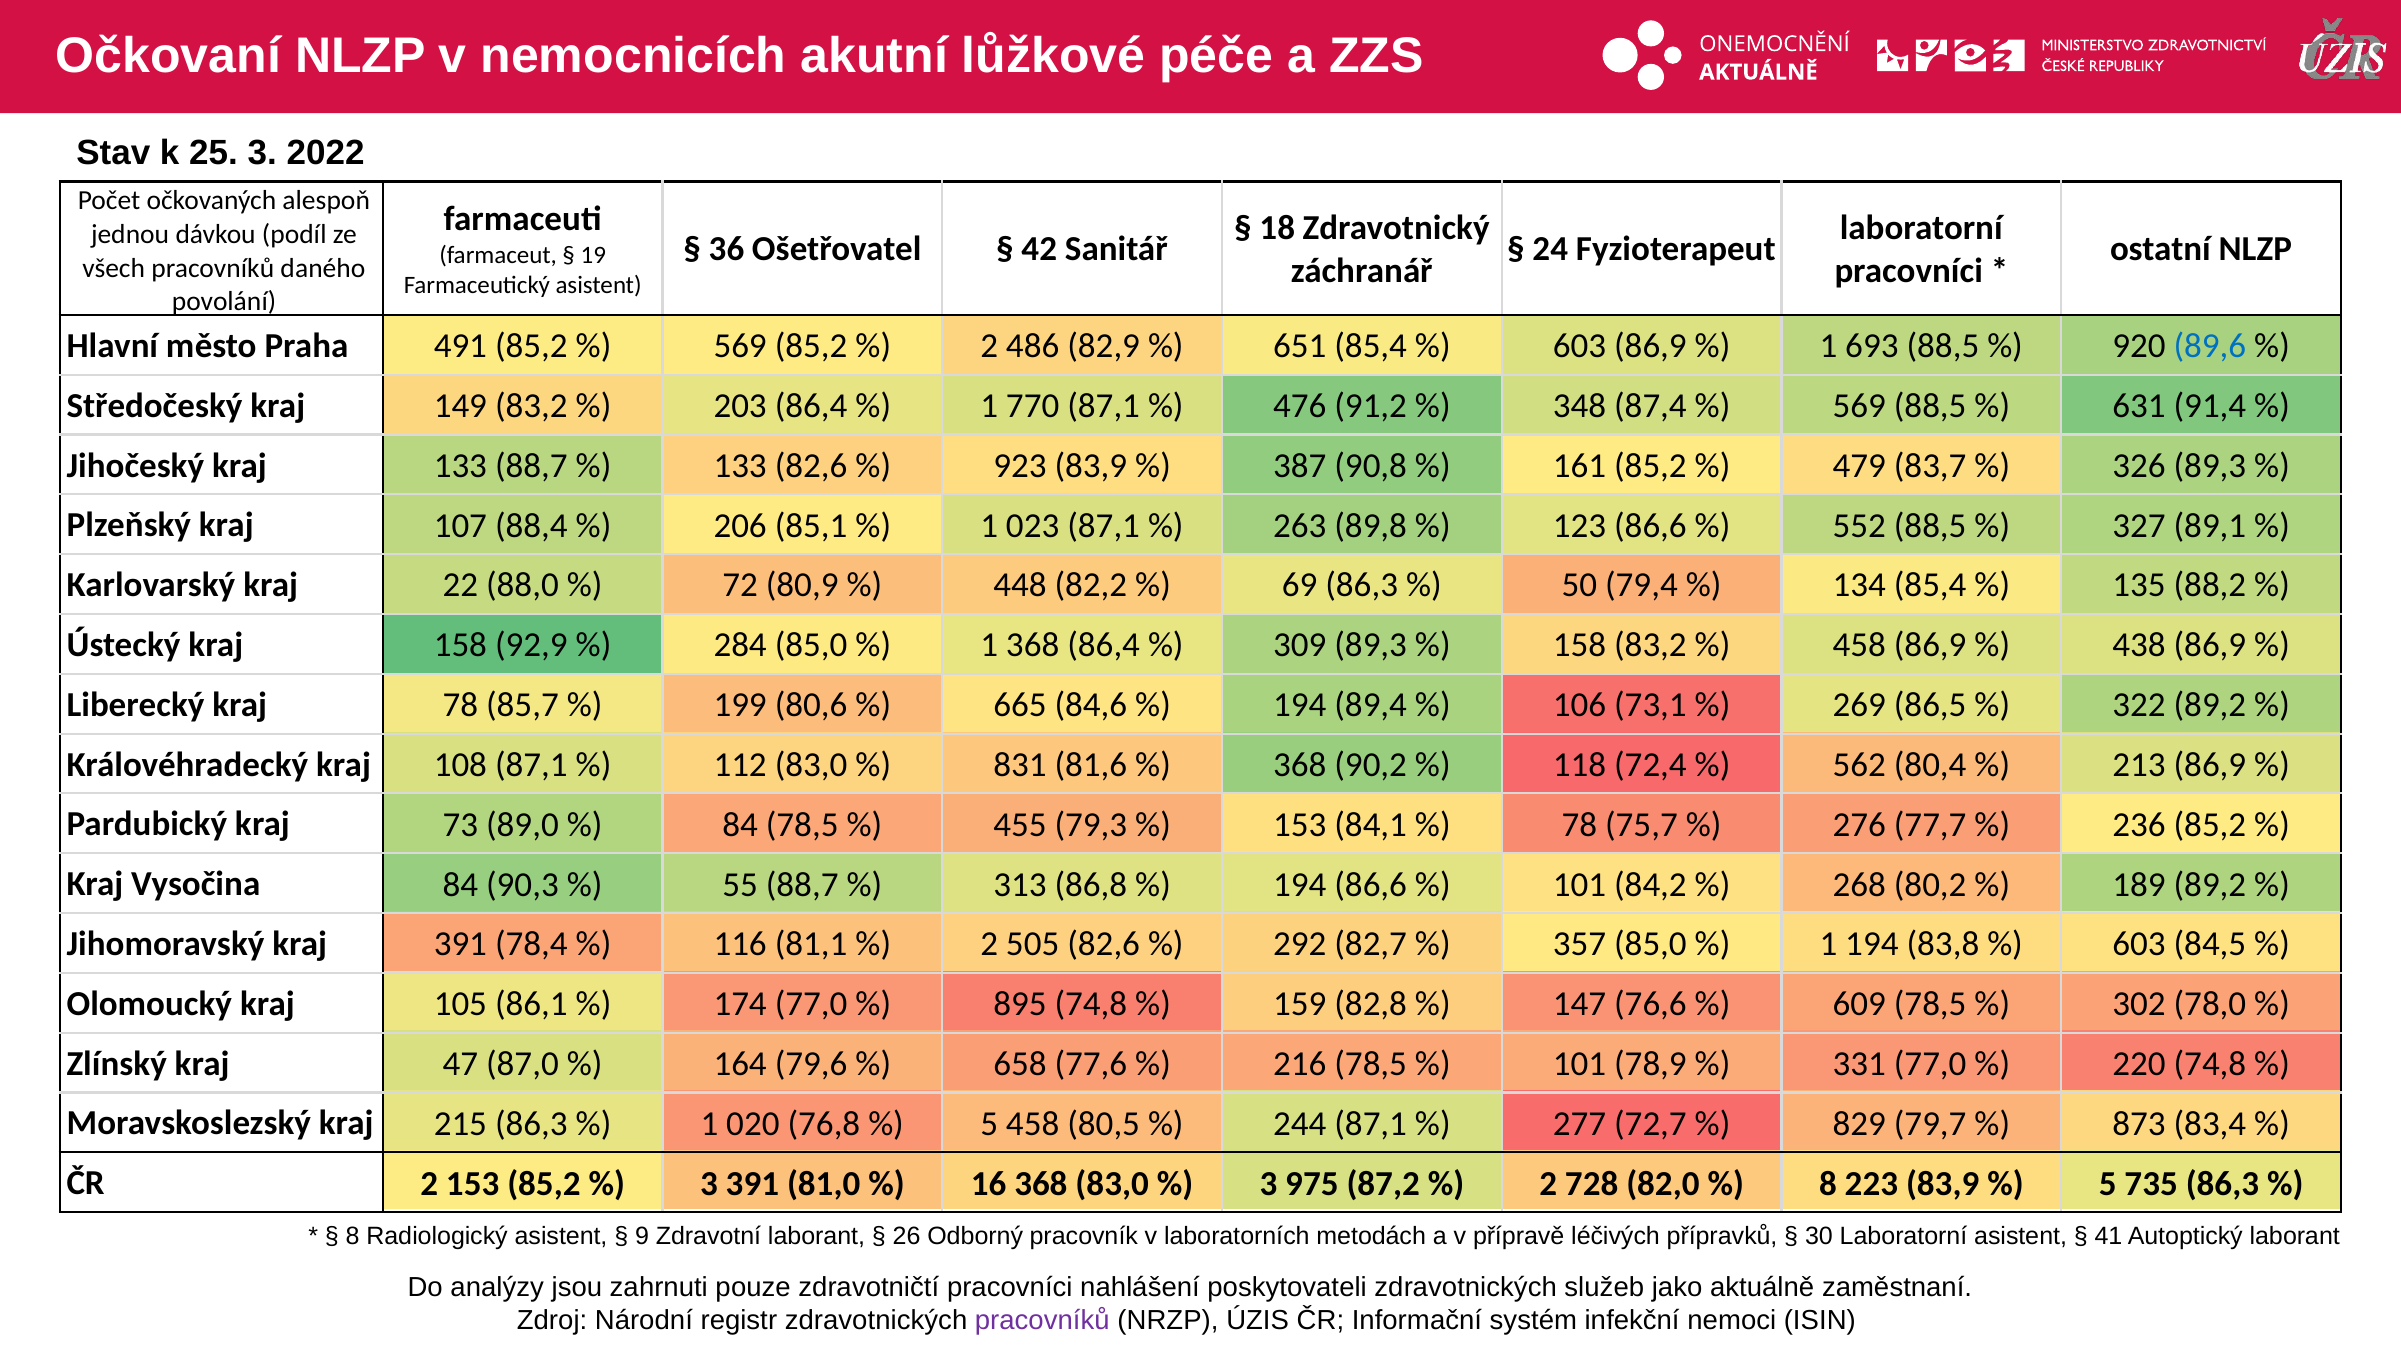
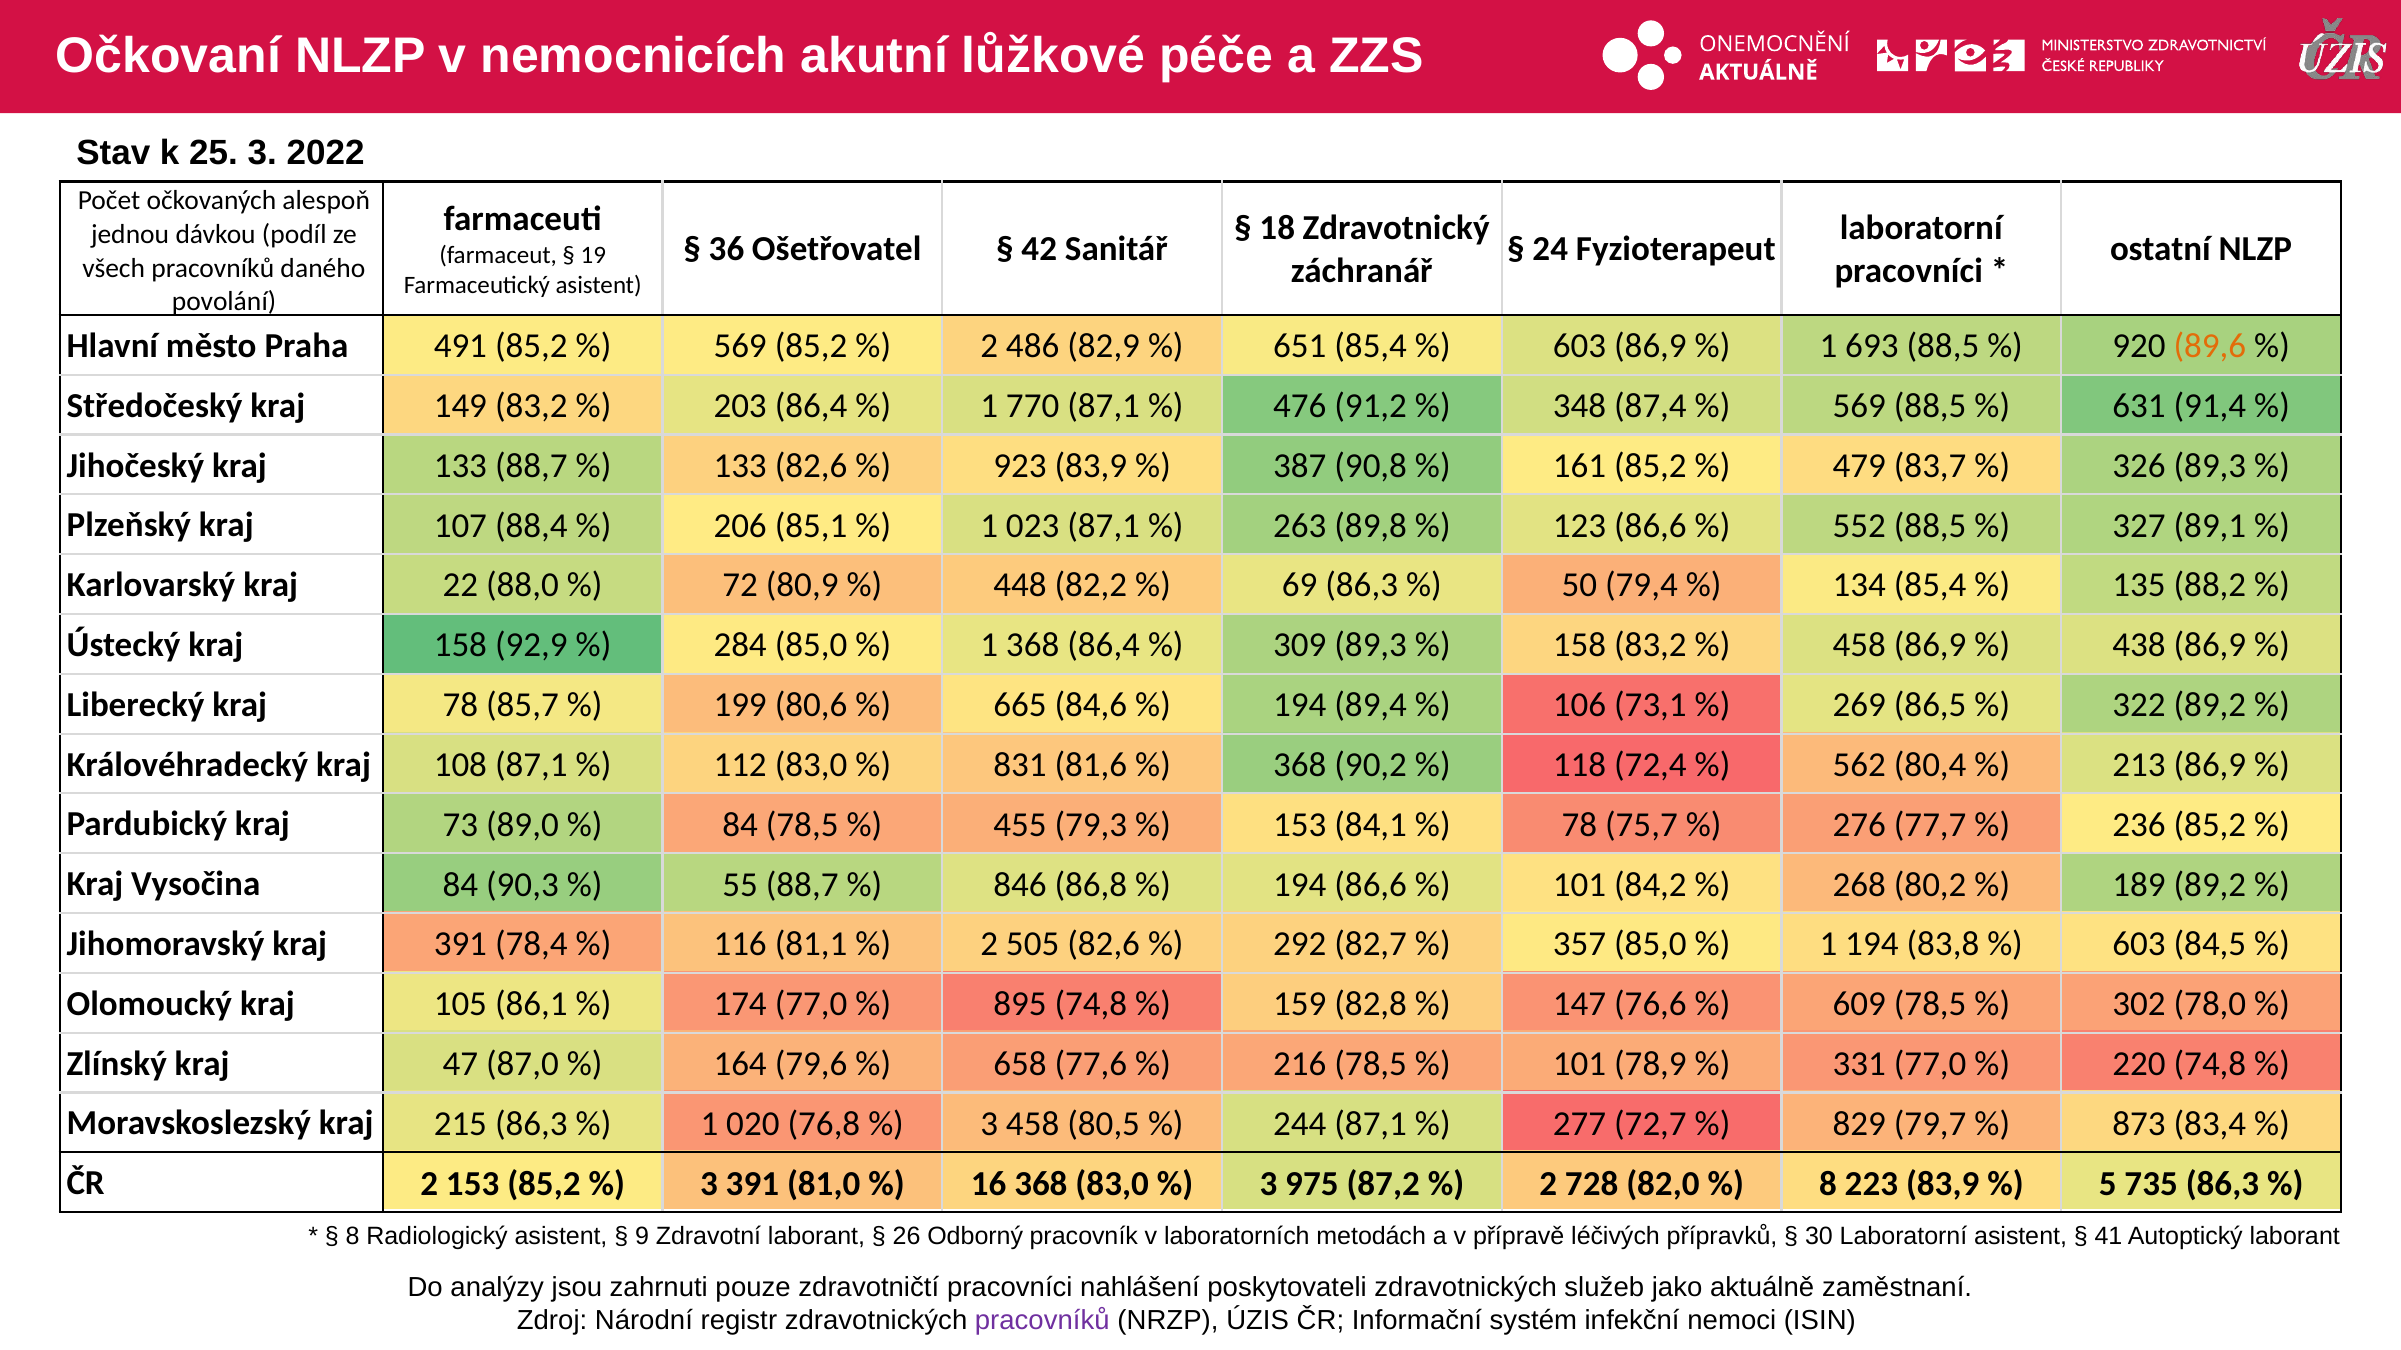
89,6 colour: blue -> orange
313: 313 -> 846
5 at (989, 1124): 5 -> 3
